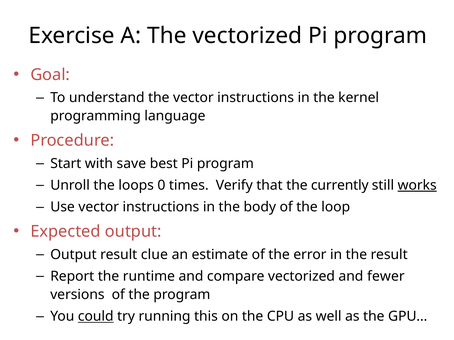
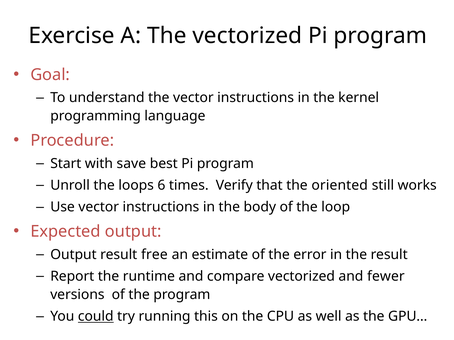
0: 0 -> 6
currently: currently -> oriented
works underline: present -> none
clue: clue -> free
